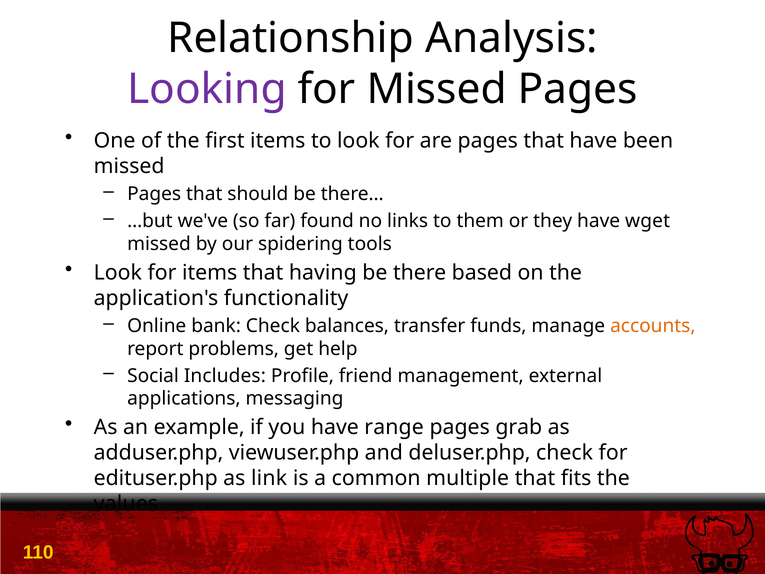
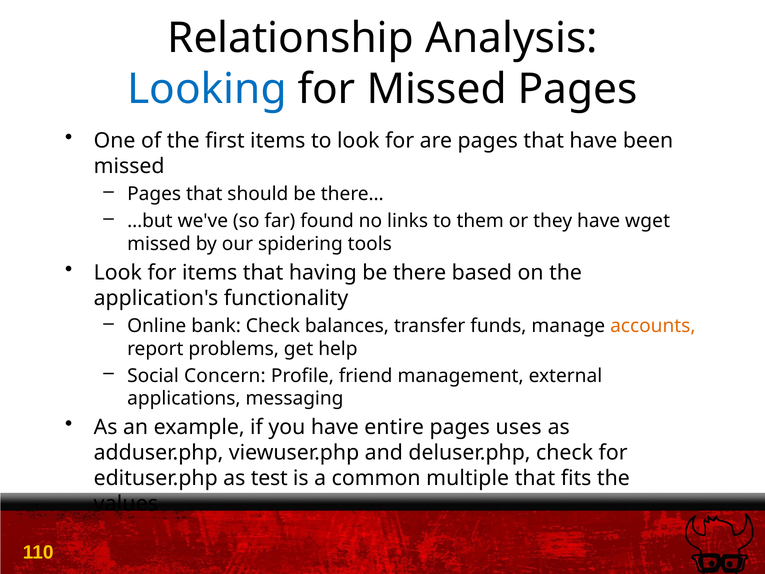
Looking colour: purple -> blue
Includes: Includes -> Concern
range: range -> entire
grab: grab -> uses
link: link -> test
